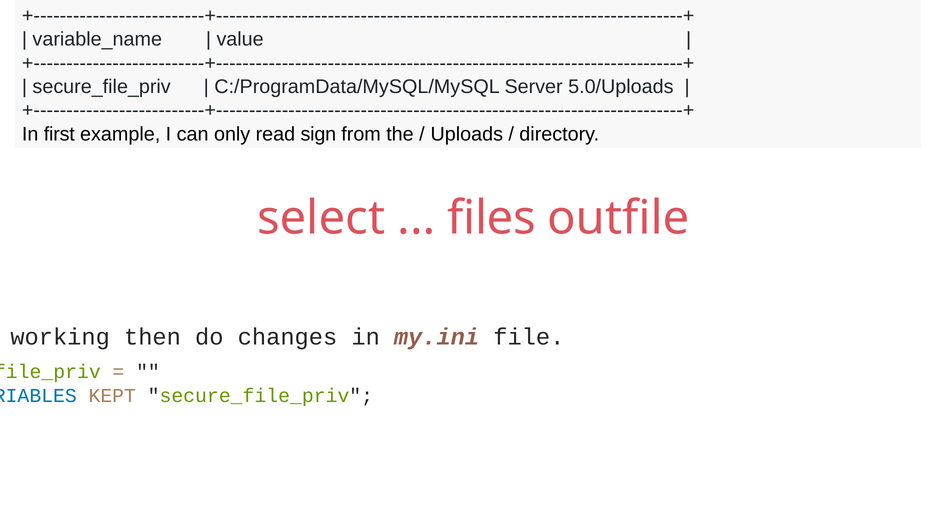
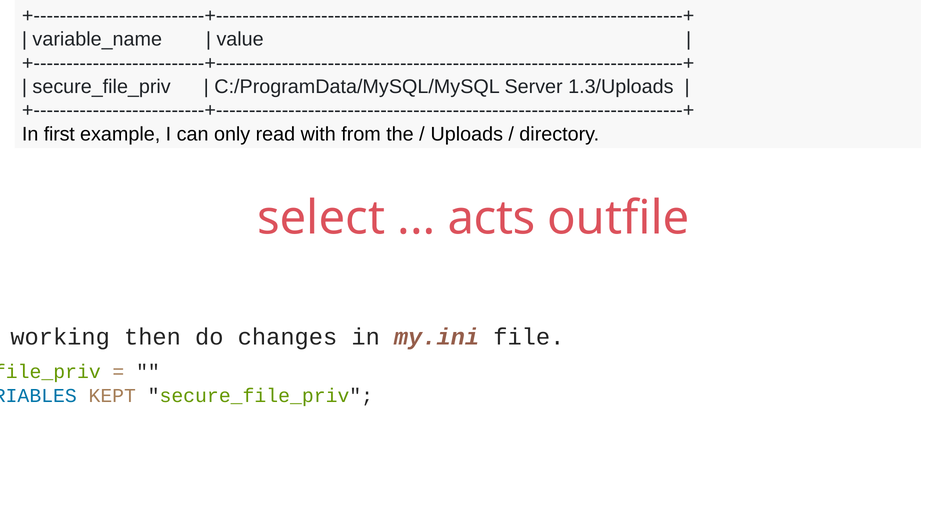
5.0/Uploads: 5.0/Uploads -> 1.3/Uploads
sign: sign -> with
files: files -> acts
